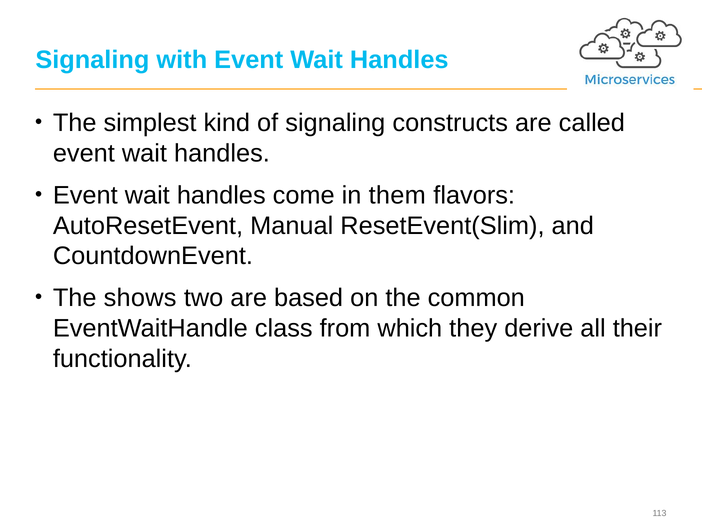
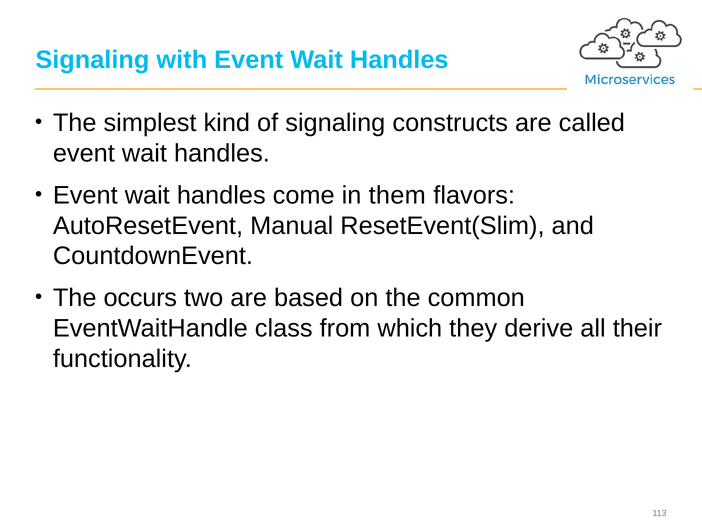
shows: shows -> occurs
